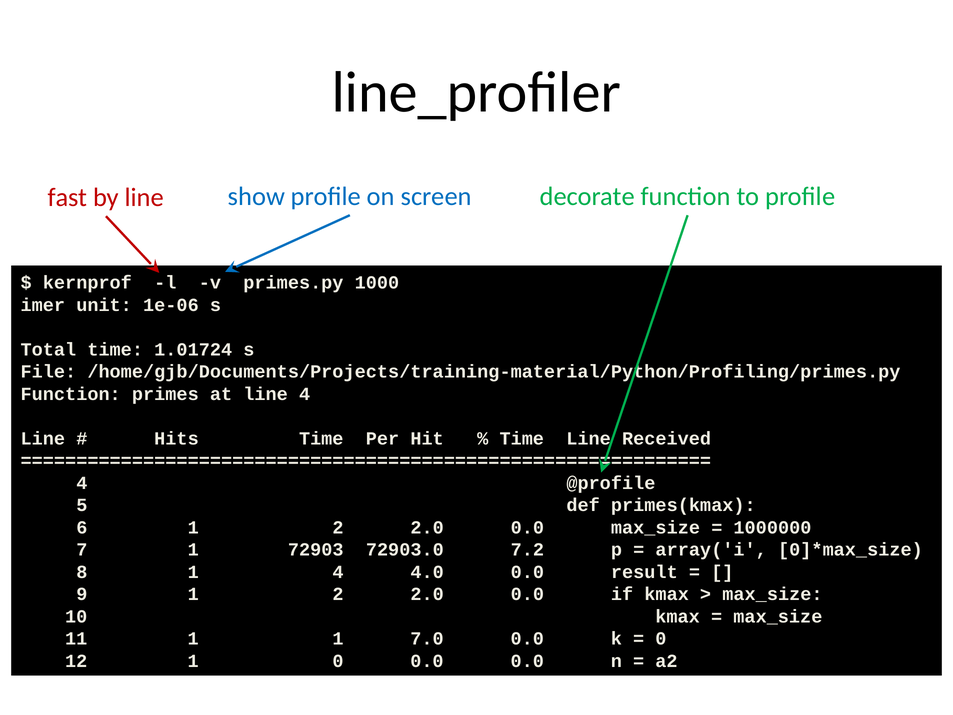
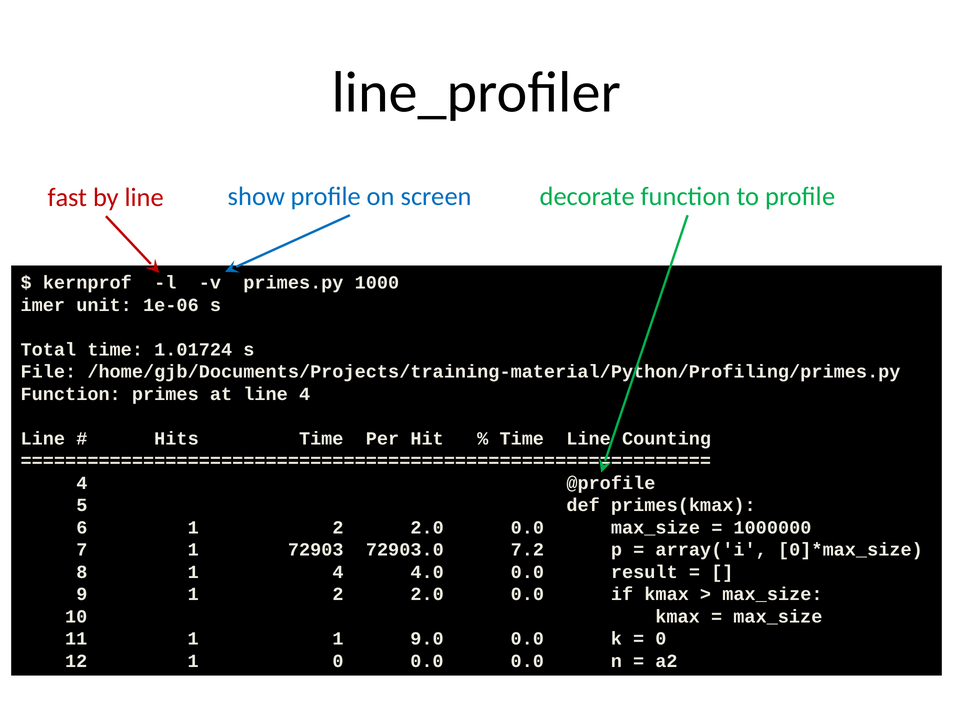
Received: Received -> Counting
7.0: 7.0 -> 9.0
